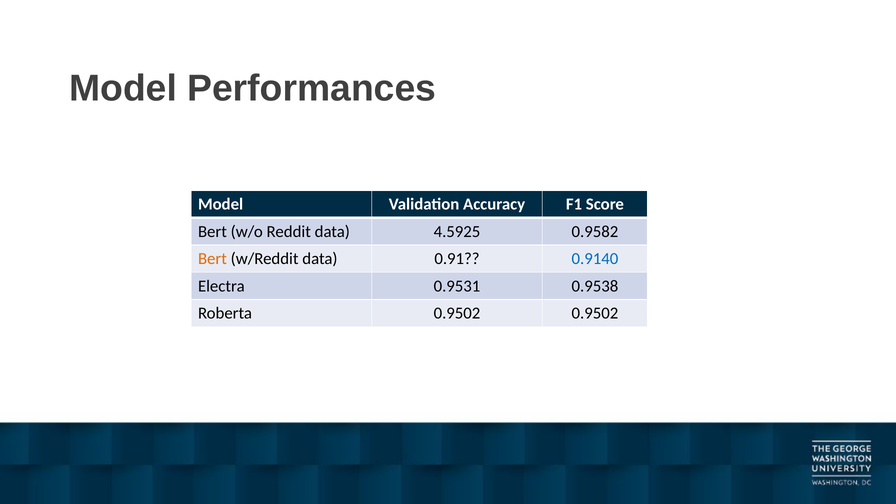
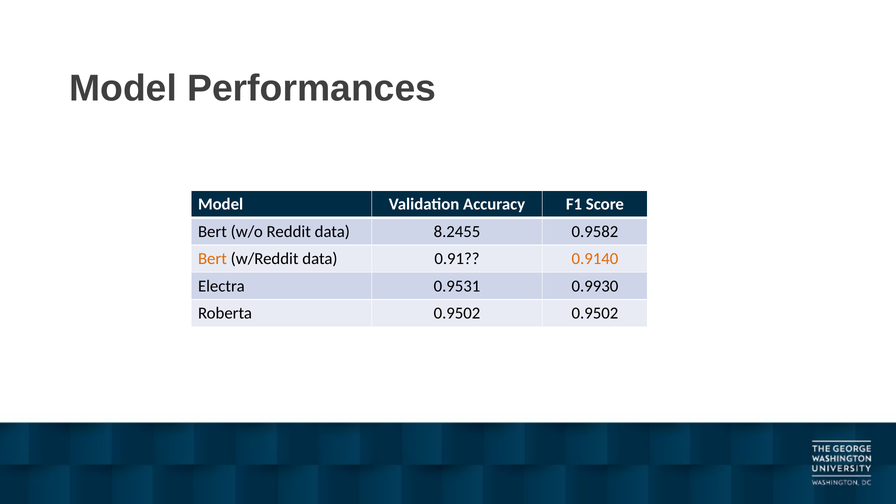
4.5925: 4.5925 -> 8.2455
0.9140 colour: blue -> orange
0.9538: 0.9538 -> 0.9930
